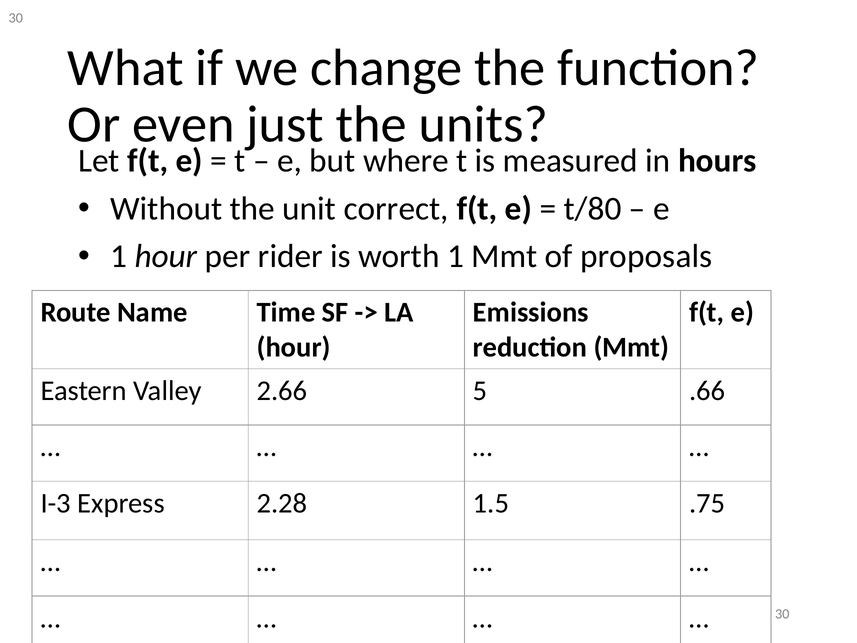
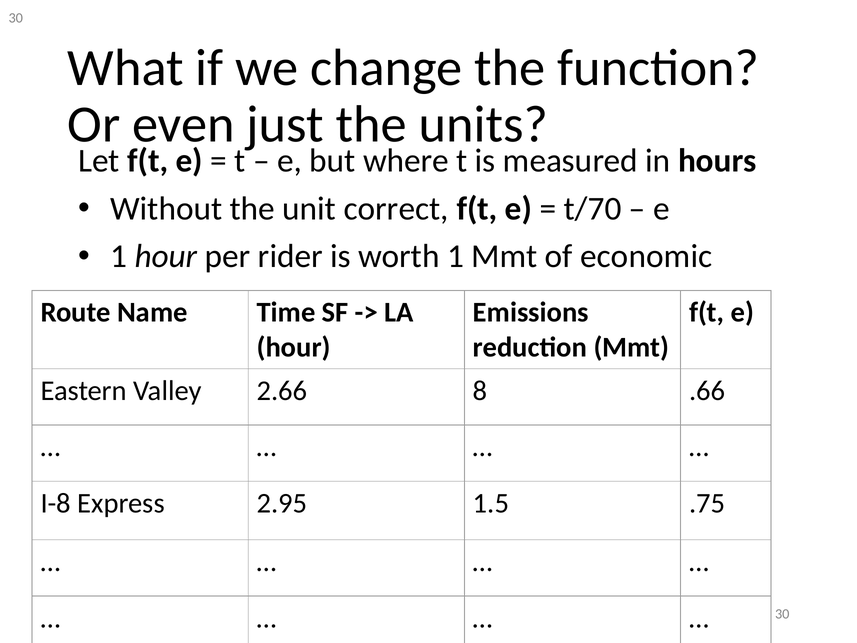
t/80: t/80 -> t/70
proposals: proposals -> economic
5: 5 -> 8
I-3: I-3 -> I-8
2.28: 2.28 -> 2.95
